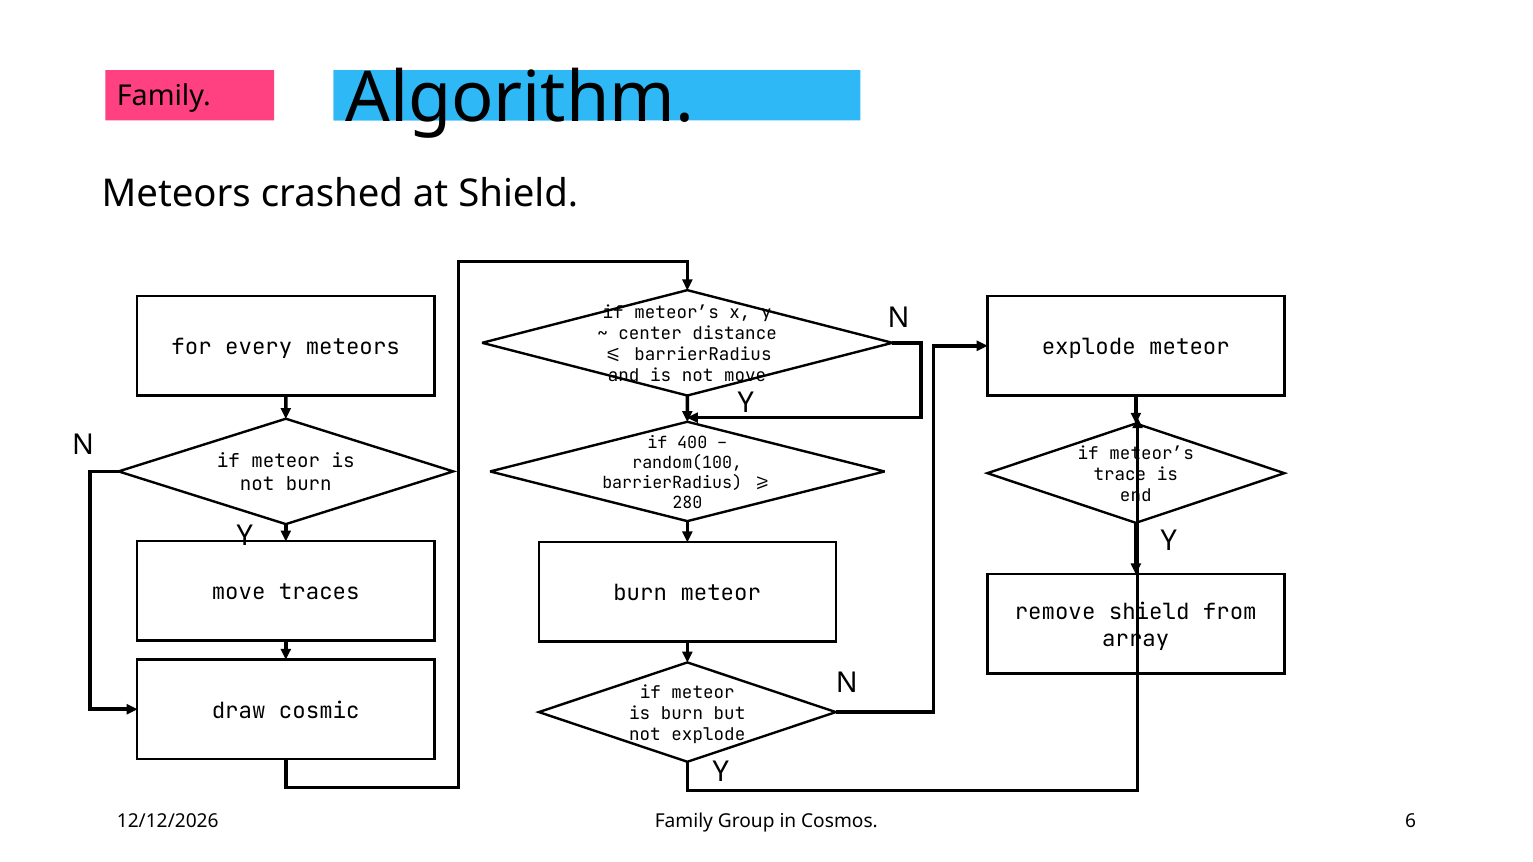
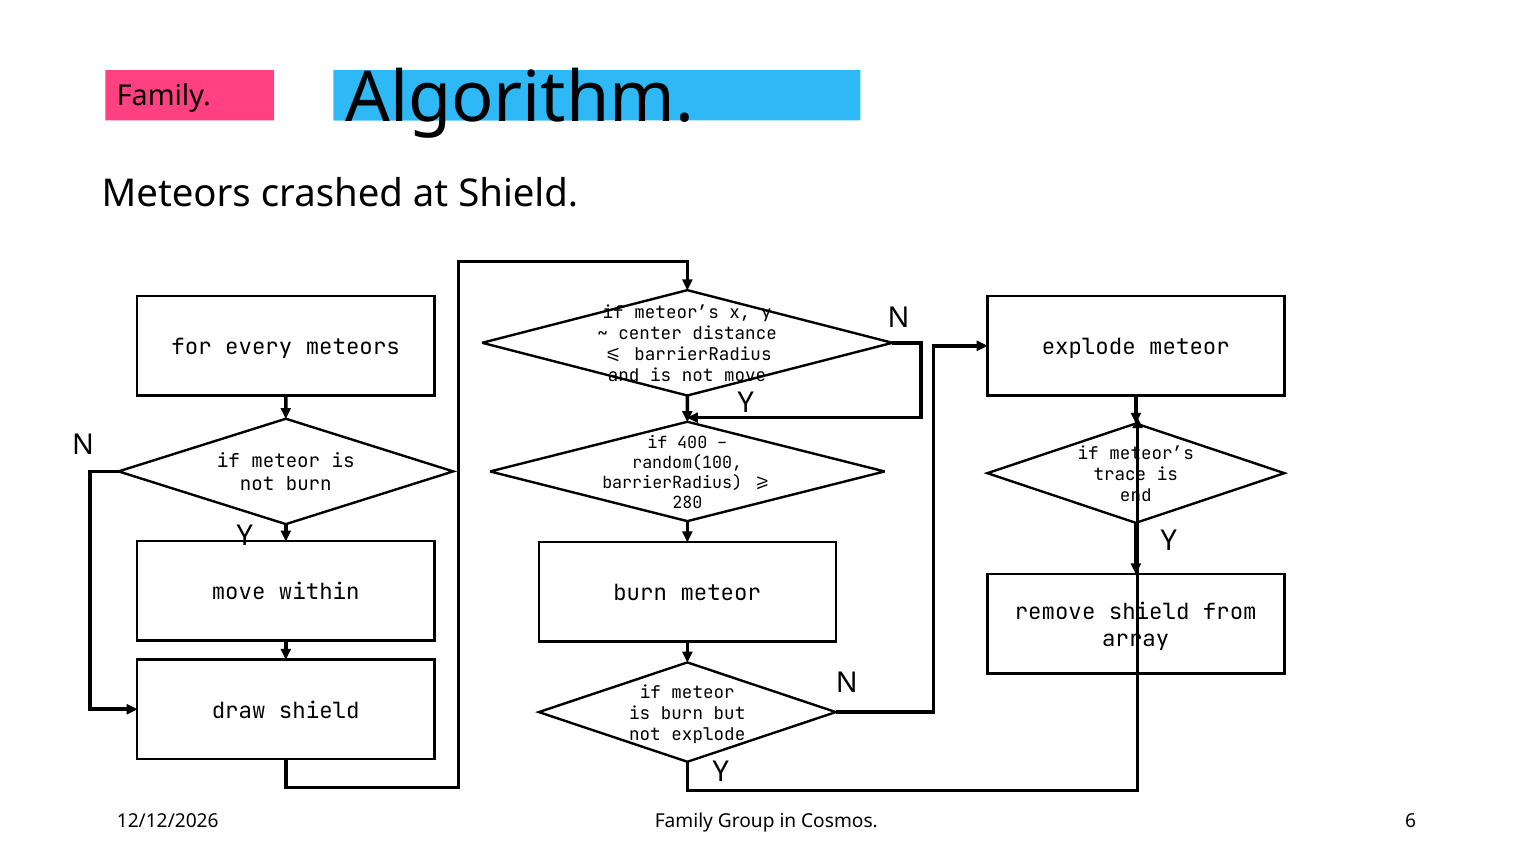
traces: traces -> within
draw cosmic: cosmic -> shield
